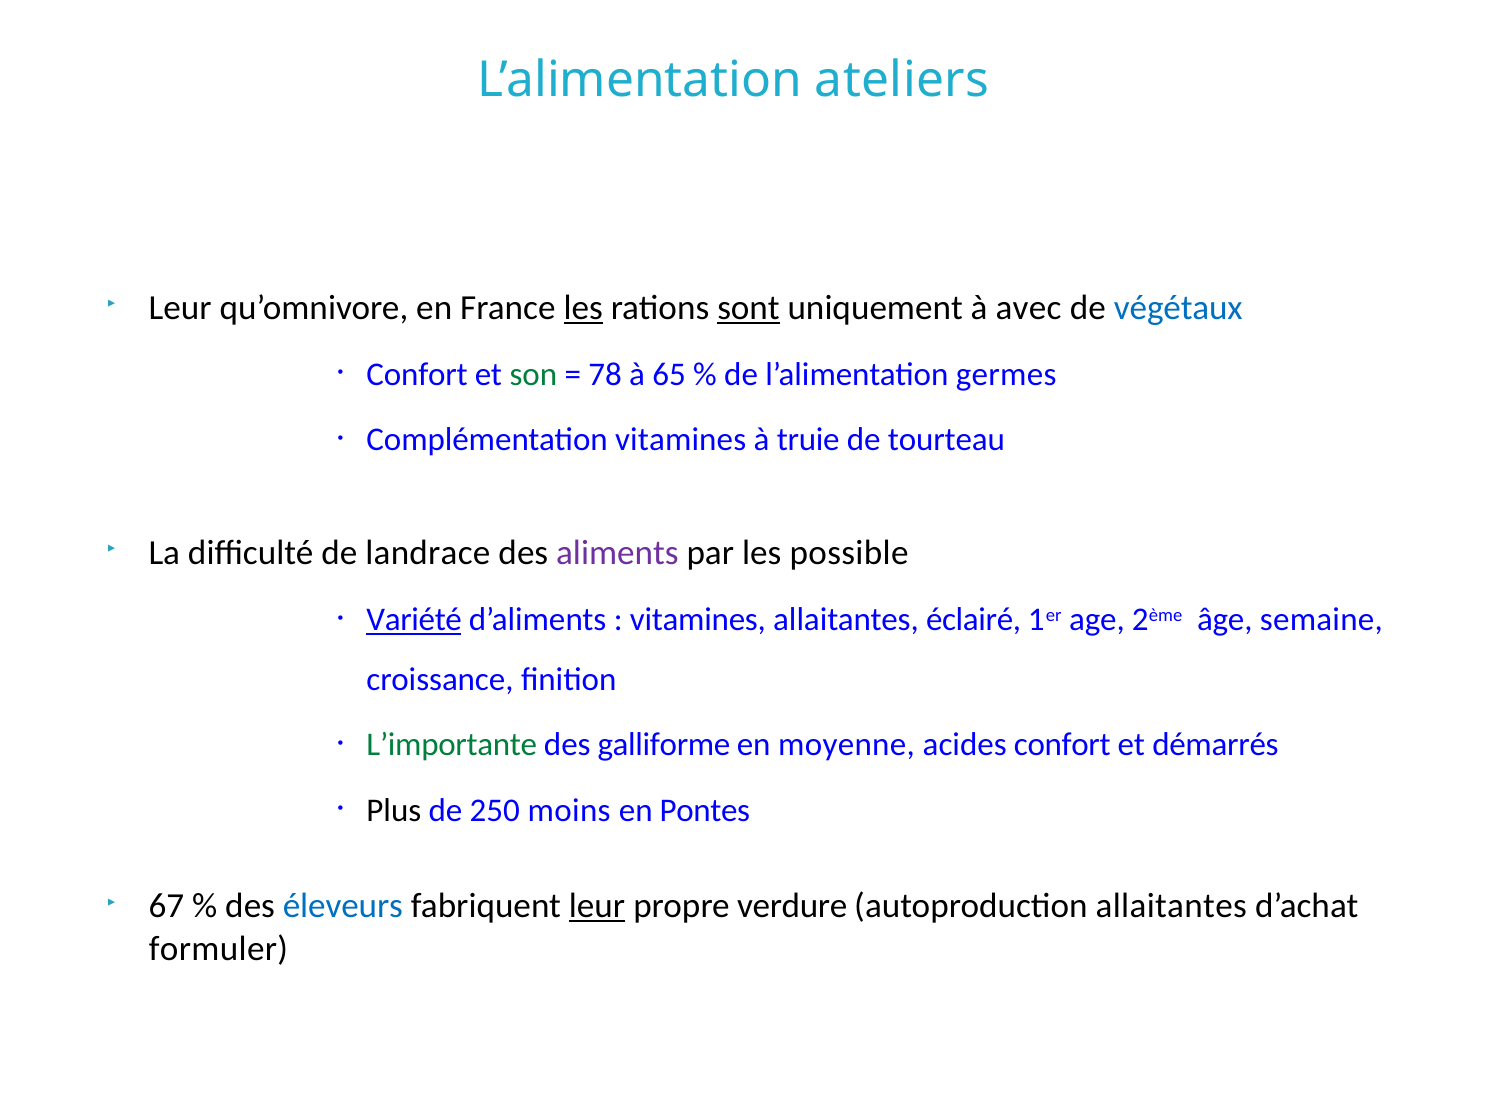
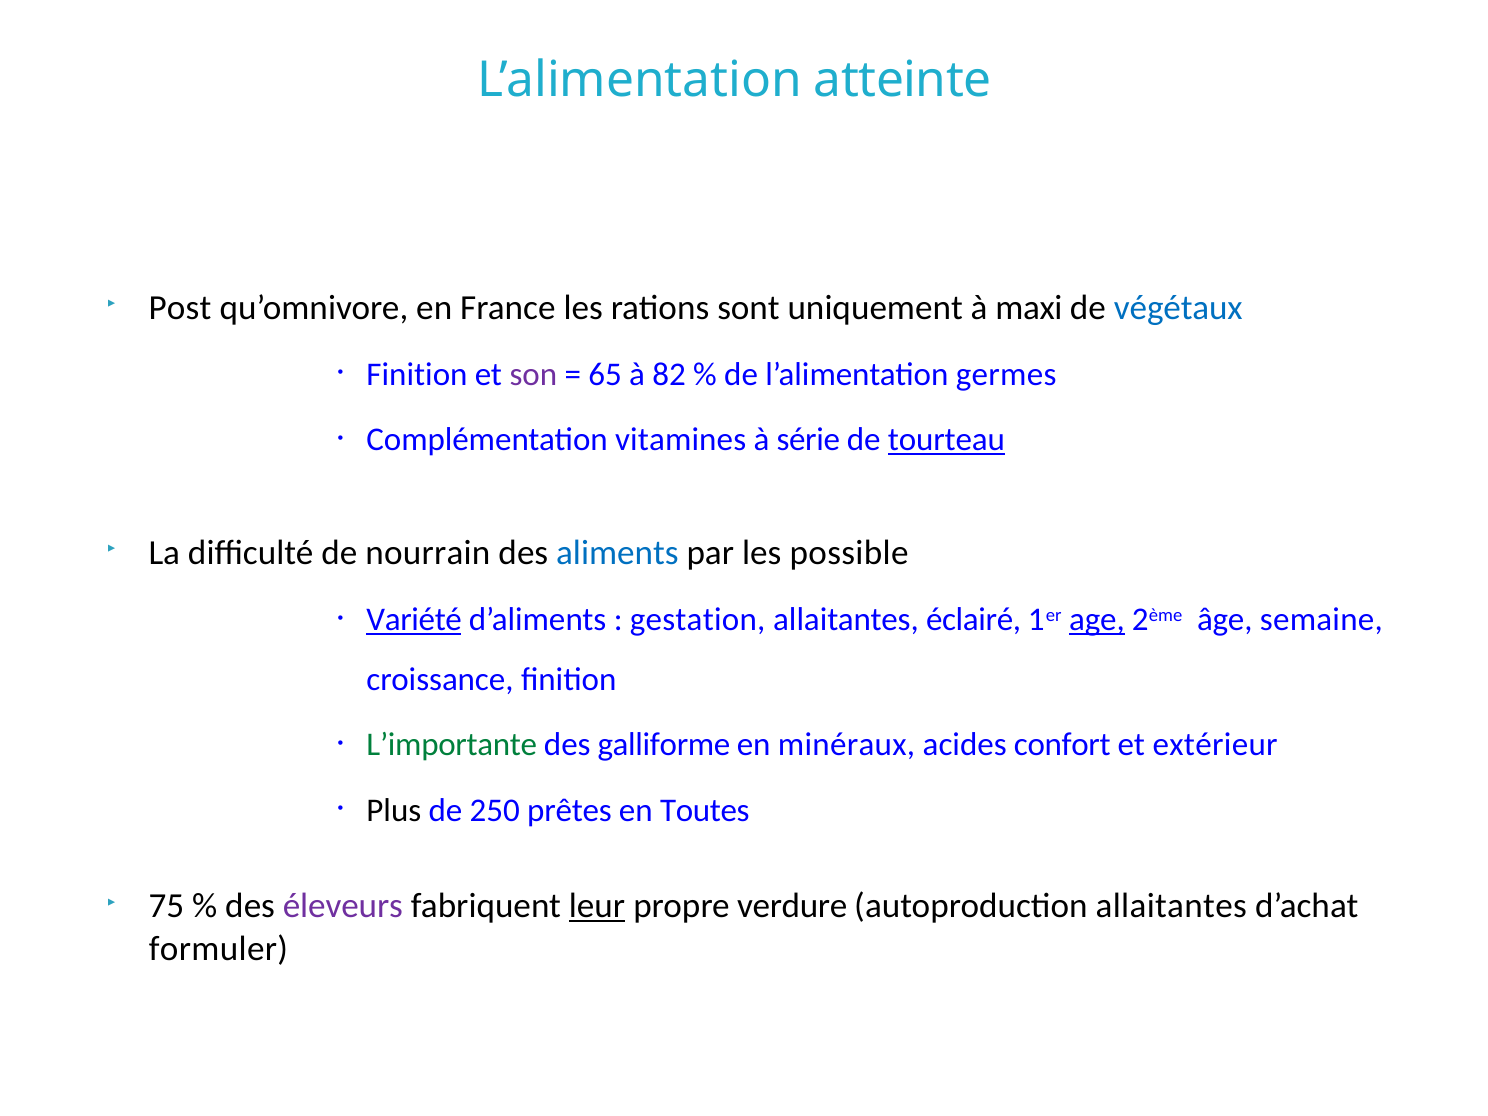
ateliers: ateliers -> atteinte
Leur at (180, 308): Leur -> Post
les at (583, 308) underline: present -> none
sont underline: present -> none
avec: avec -> maxi
Confort at (417, 374): Confort -> Finition
son colour: green -> purple
78: 78 -> 65
65: 65 -> 82
truie: truie -> série
tourteau underline: none -> present
landrace: landrace -> nourrain
aliments colour: purple -> blue
vitamines at (698, 620): vitamines -> gestation
age underline: none -> present
moyenne: moyenne -> minéraux
démarrés: démarrés -> extérieur
moins: moins -> prêtes
Pontes: Pontes -> Toutes
67: 67 -> 75
éleveurs colour: blue -> purple
